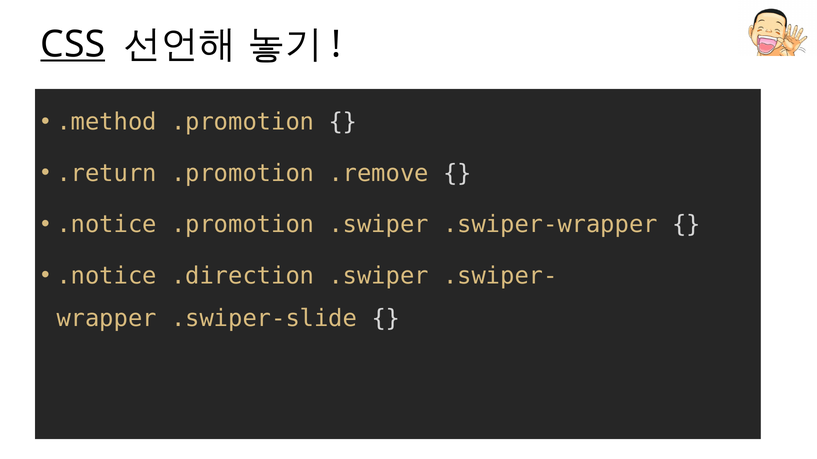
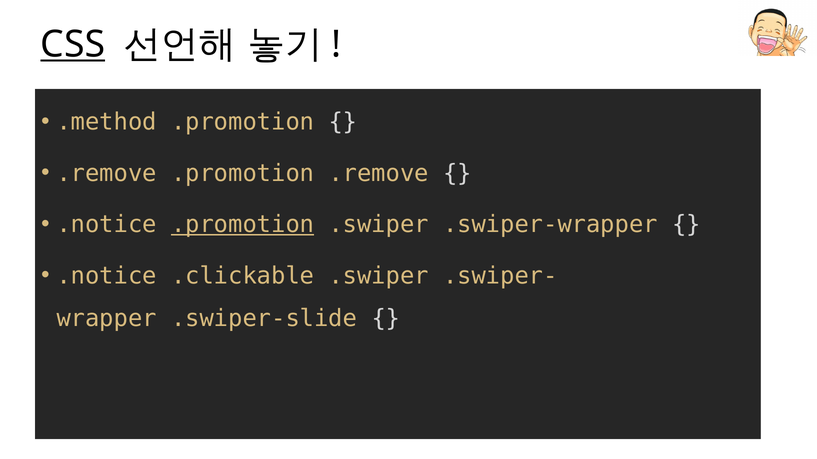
.return at (107, 174): .return -> .remove
.promotion at (243, 225) underline: none -> present
.direction: .direction -> .clickable
